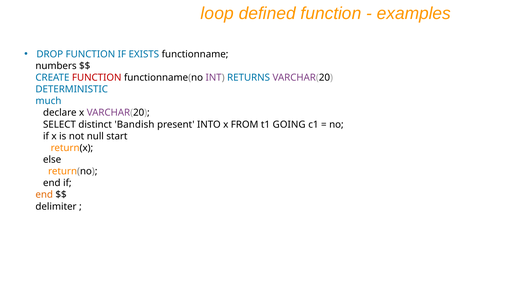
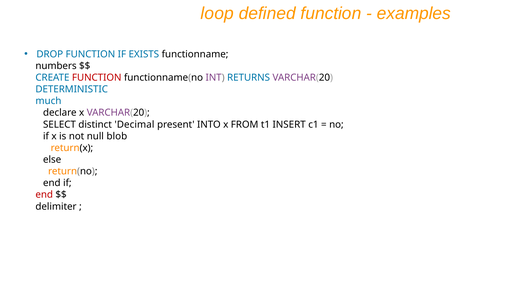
Bandish: Bandish -> Decimal
GOING: GOING -> INSERT
start: start -> blob
end at (44, 194) colour: orange -> red
